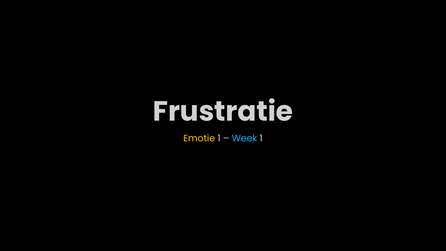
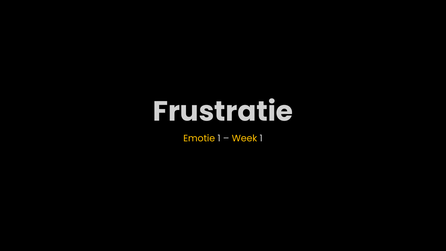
Week colour: light blue -> yellow
